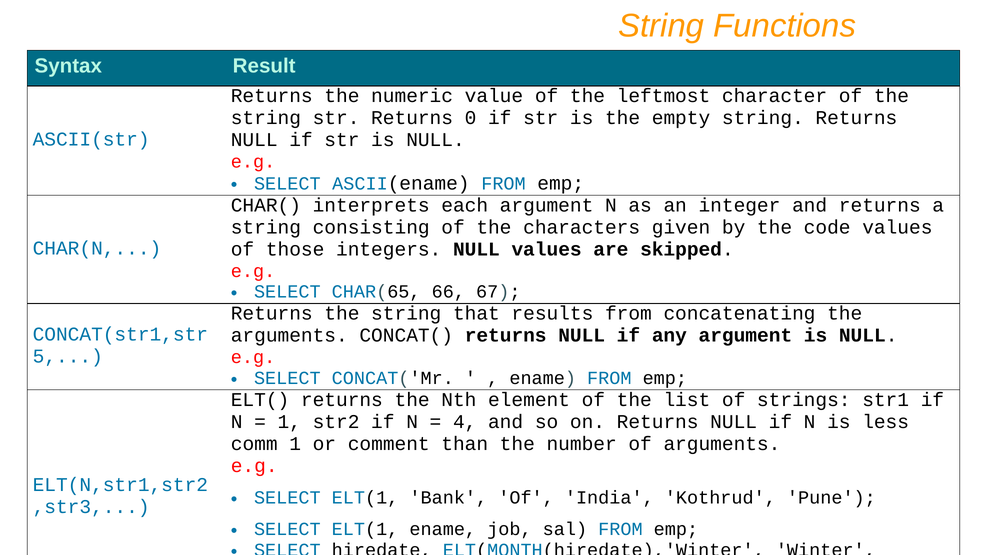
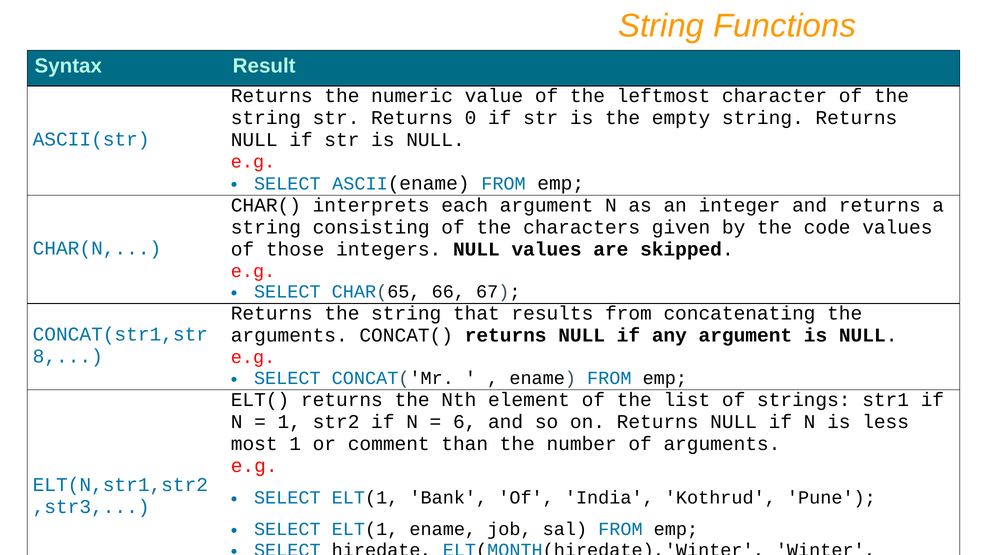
5: 5 -> 8
4: 4 -> 6
comm: comm -> most
